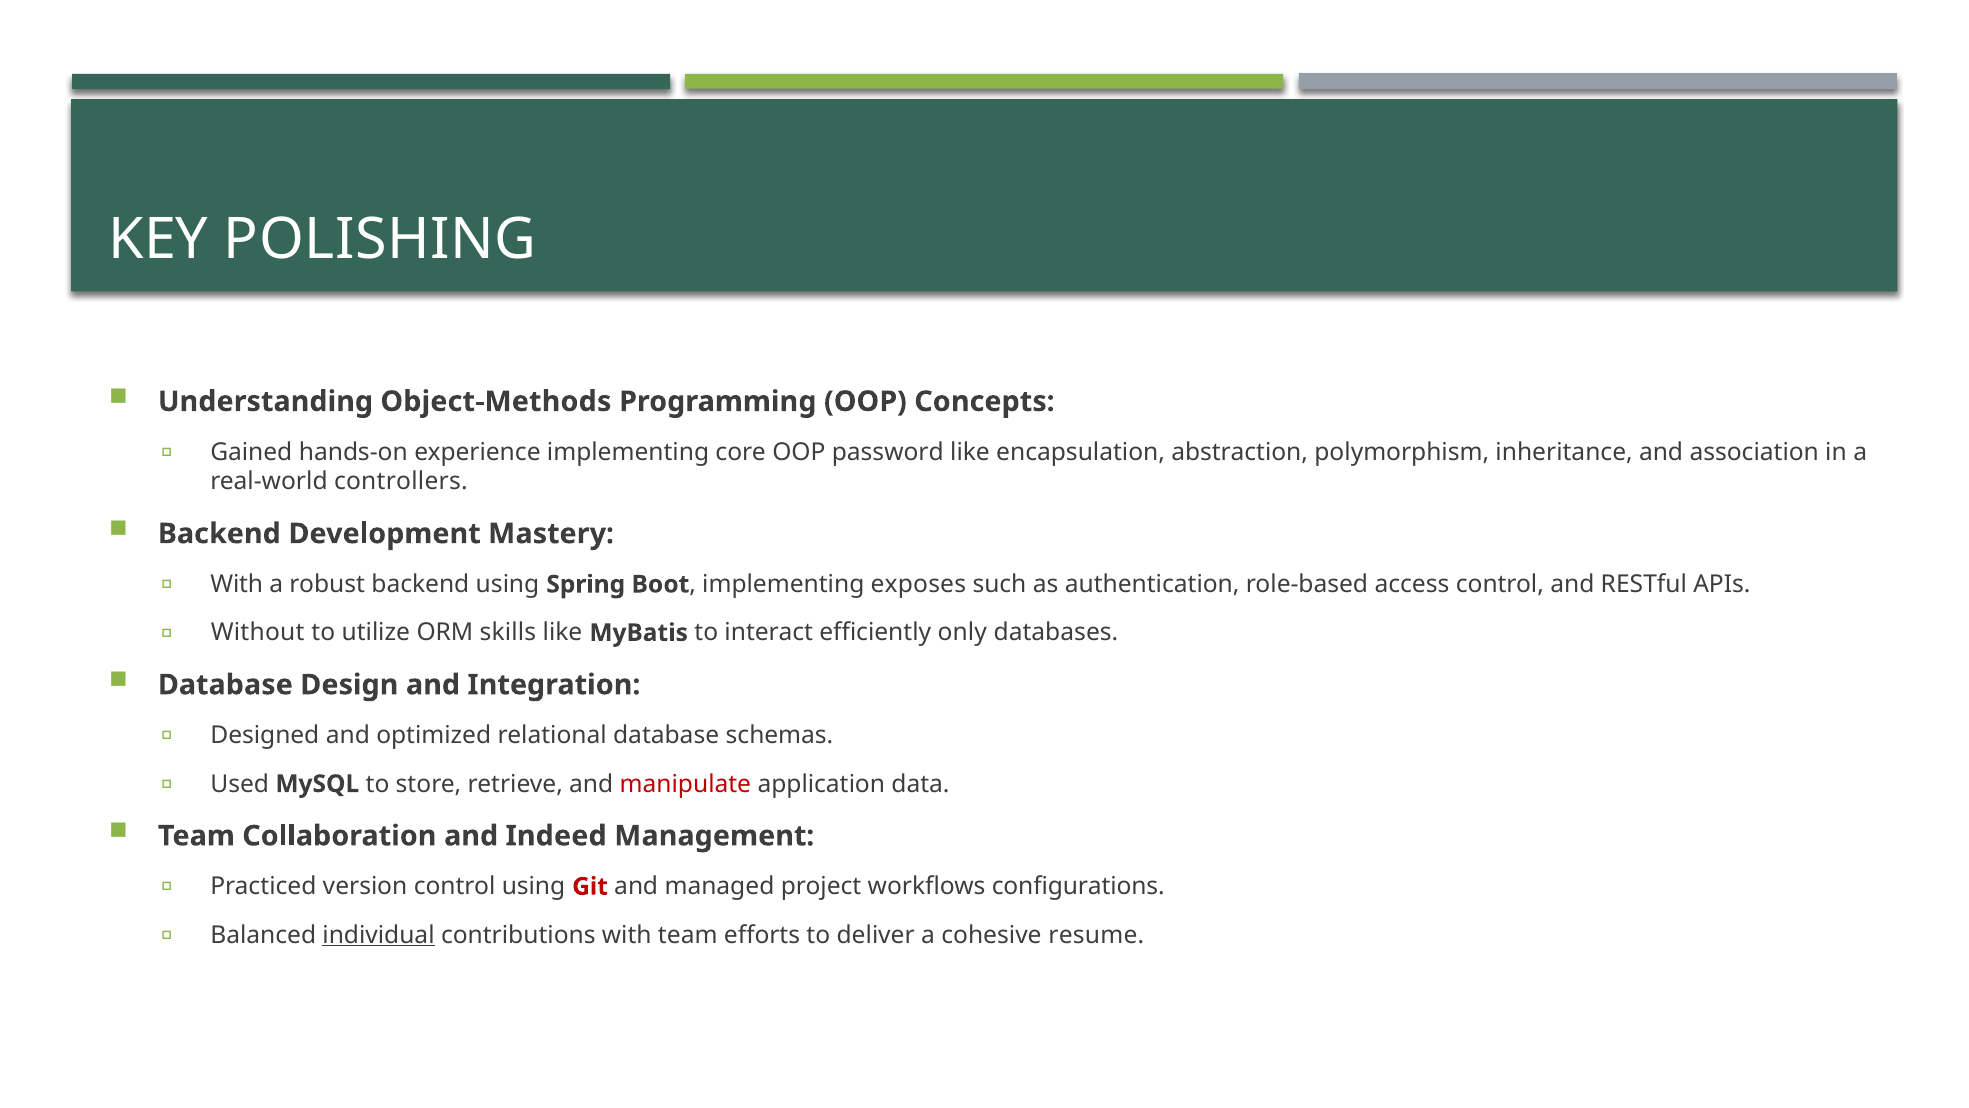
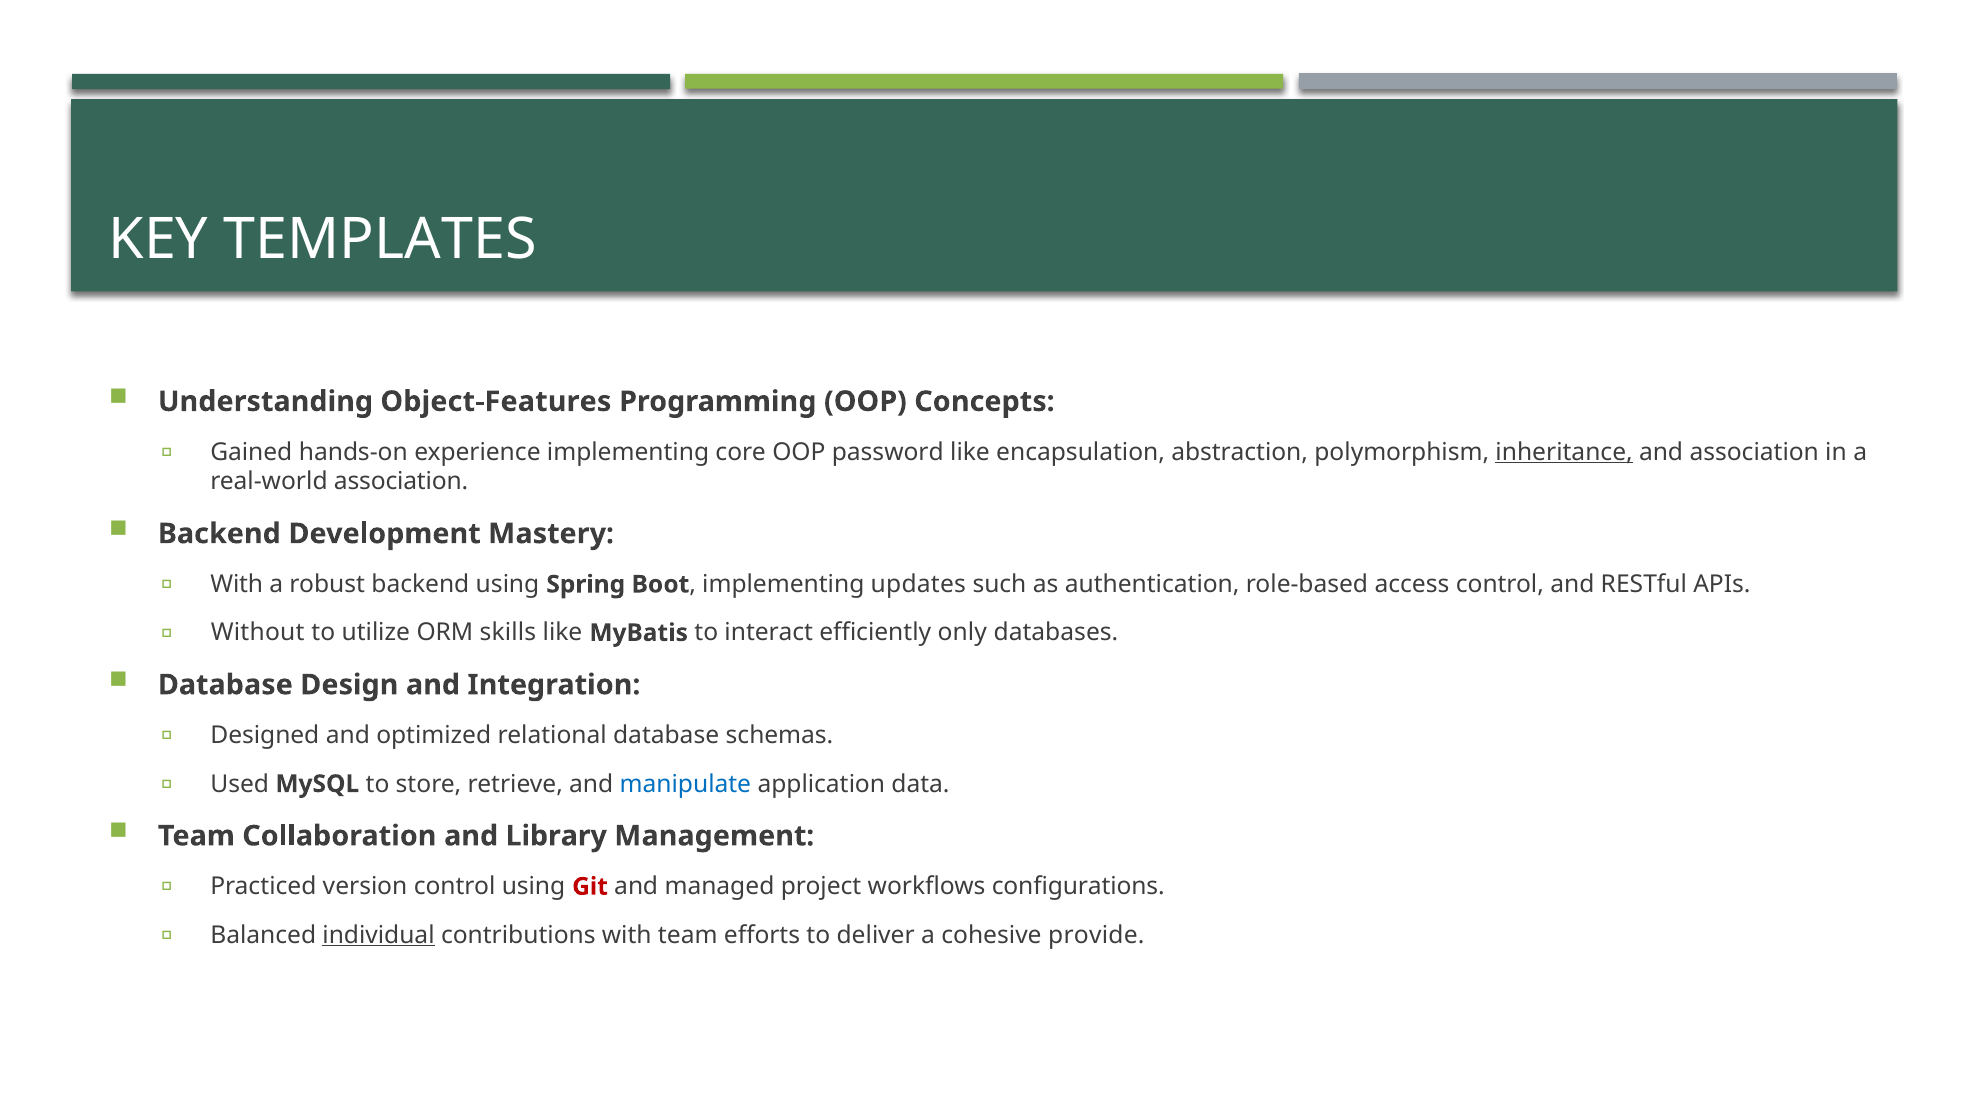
POLISHING: POLISHING -> TEMPLATES
Object-Methods: Object-Methods -> Object-Features
inheritance underline: none -> present
real-world controllers: controllers -> association
exposes: exposes -> updates
manipulate colour: red -> blue
Indeed: Indeed -> Library
resume: resume -> provide
